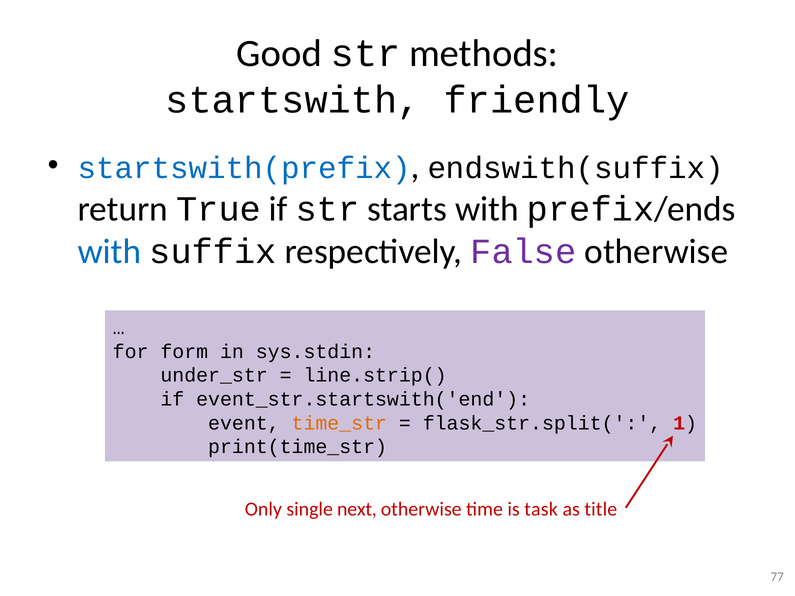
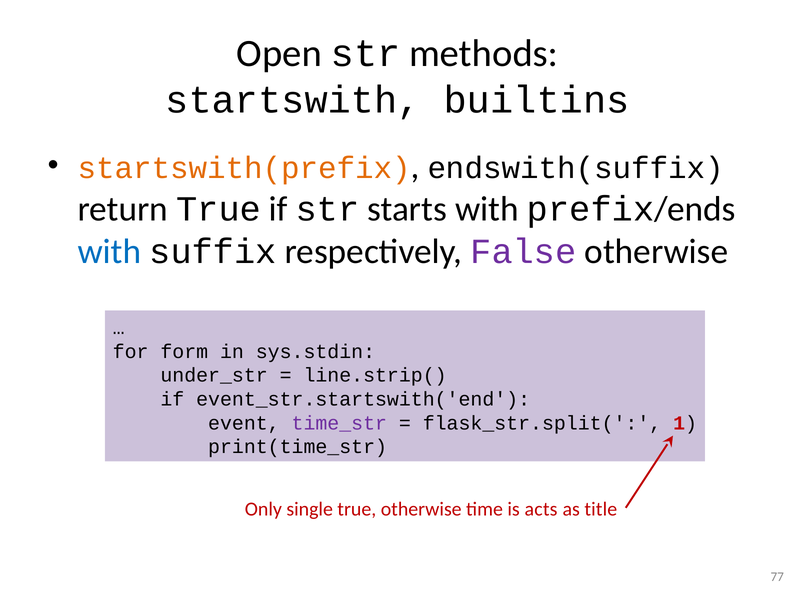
Good: Good -> Open
friendly: friendly -> builtins
startswith(prefix colour: blue -> orange
time_str colour: orange -> purple
single next: next -> true
task: task -> acts
